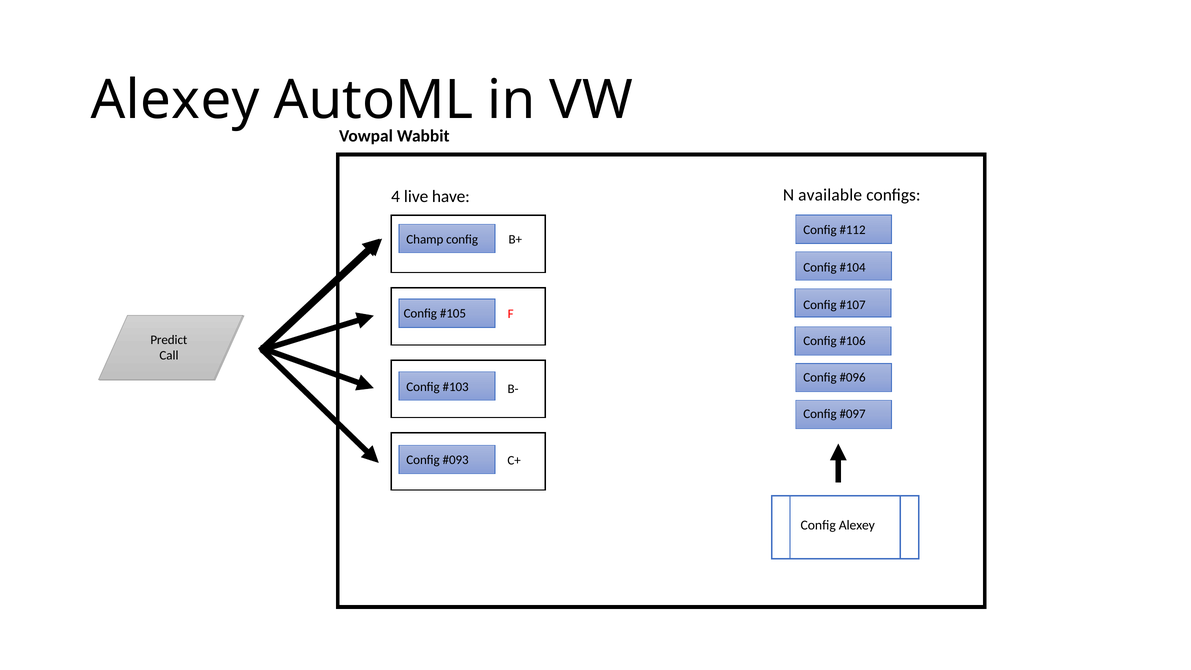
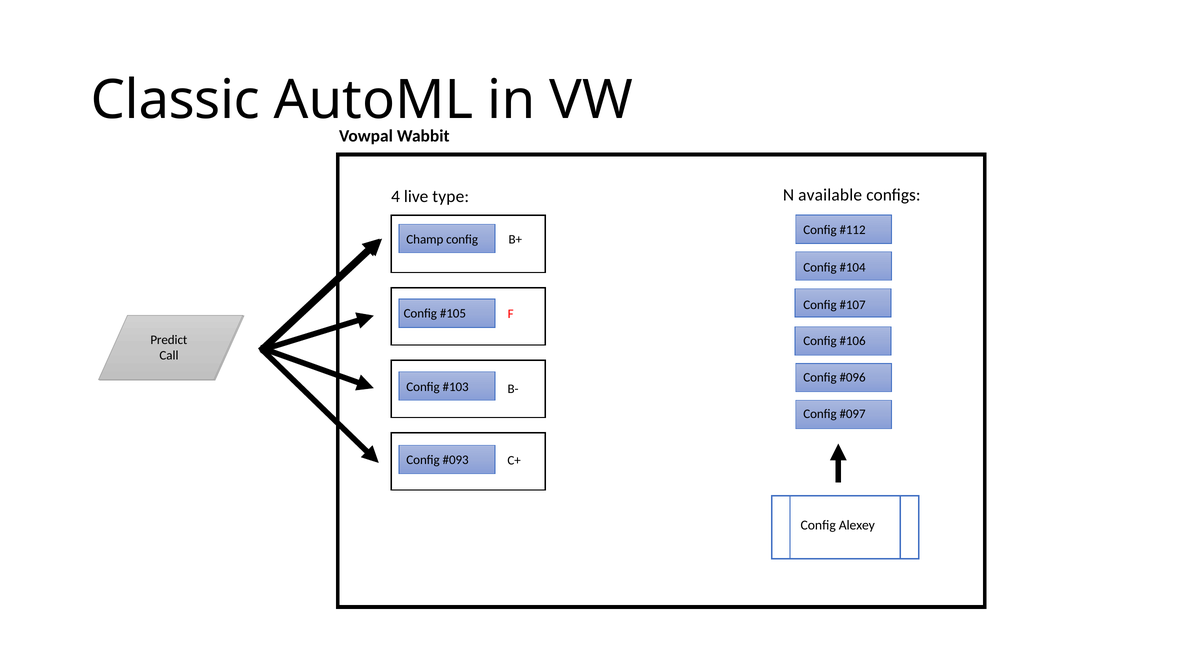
Alexey at (175, 100): Alexey -> Classic
have: have -> type
